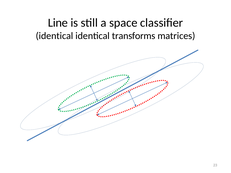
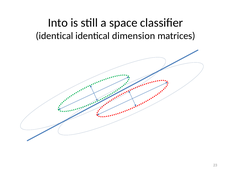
Line: Line -> Into
transforms: transforms -> dimension
